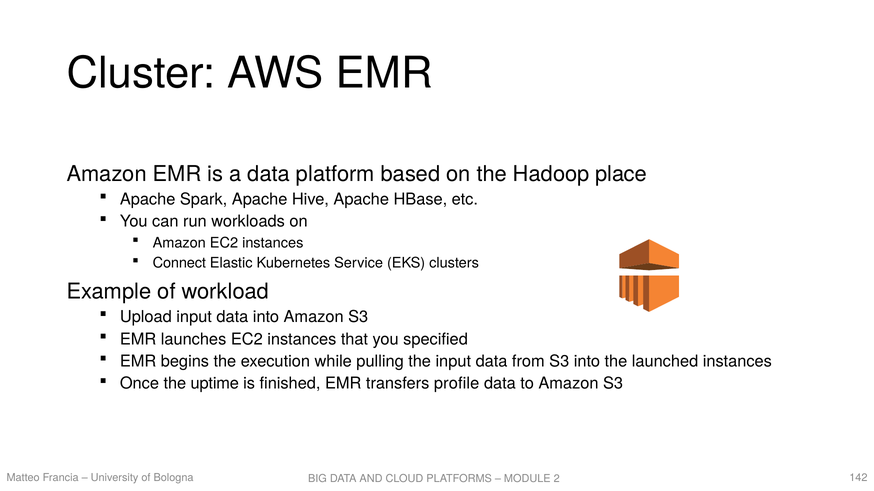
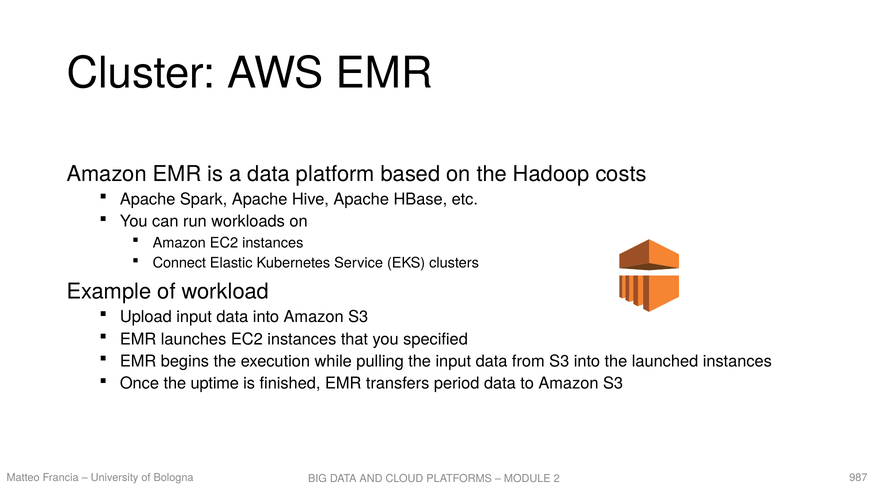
place: place -> costs
profile: profile -> period
142: 142 -> 987
